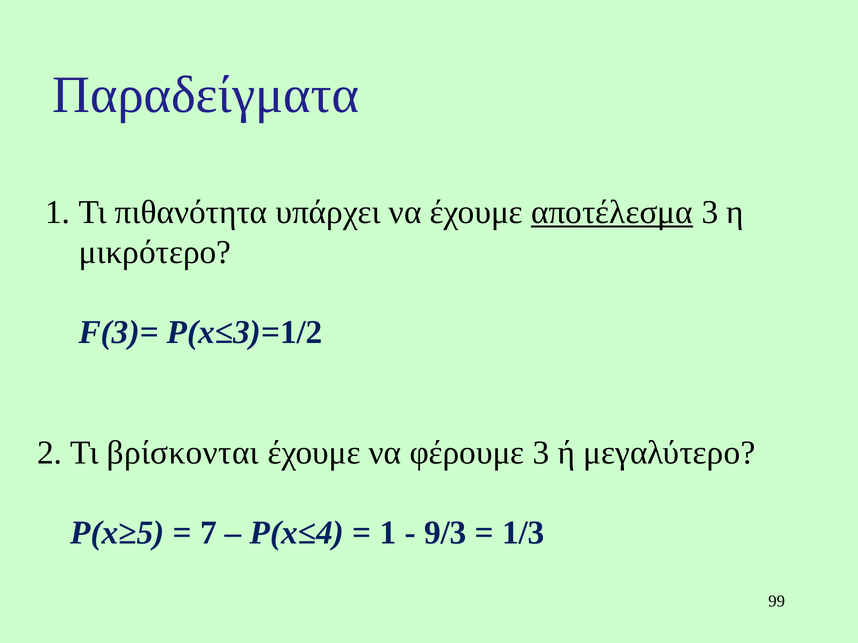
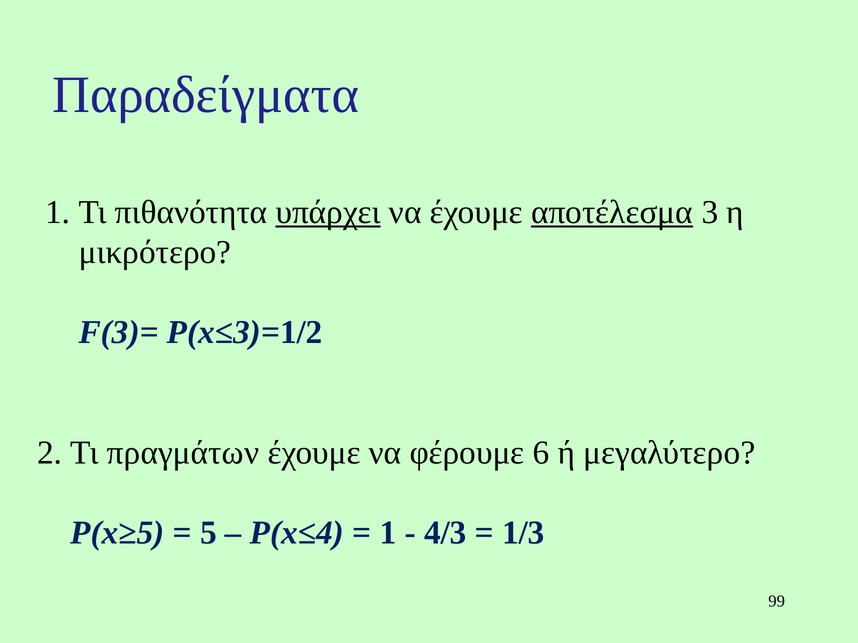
υπάρχει underline: none -> present
βρίσκονται: βρίσκονται -> πραγμάτων
φέρουμε 3: 3 -> 6
7: 7 -> 5
9/3: 9/3 -> 4/3
